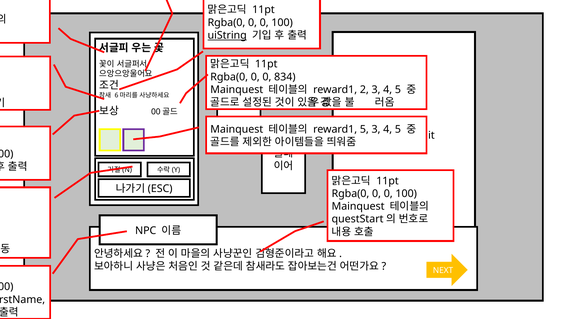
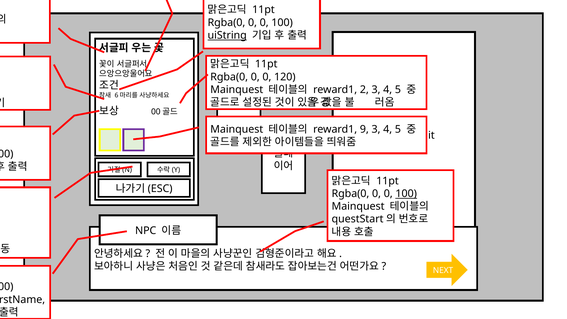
834: 834 -> 120
reward1 5: 5 -> 9
100 at (406, 194) underline: none -> present
